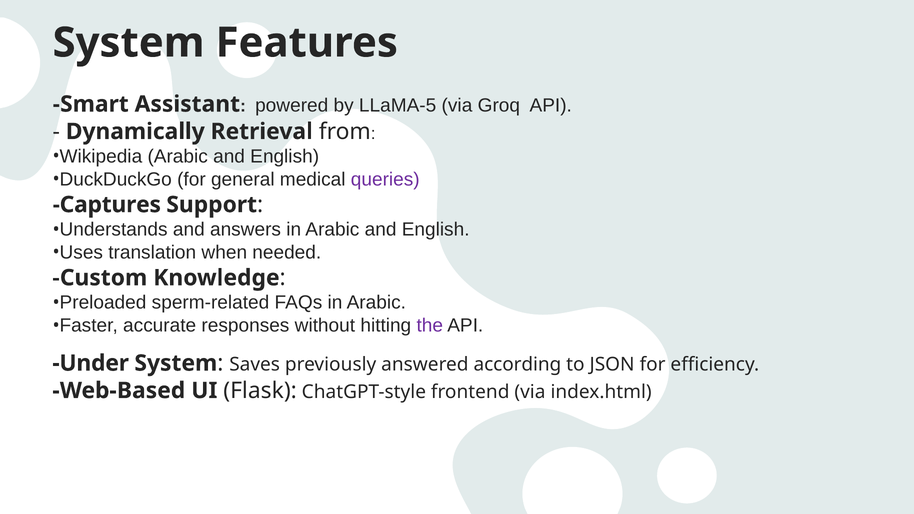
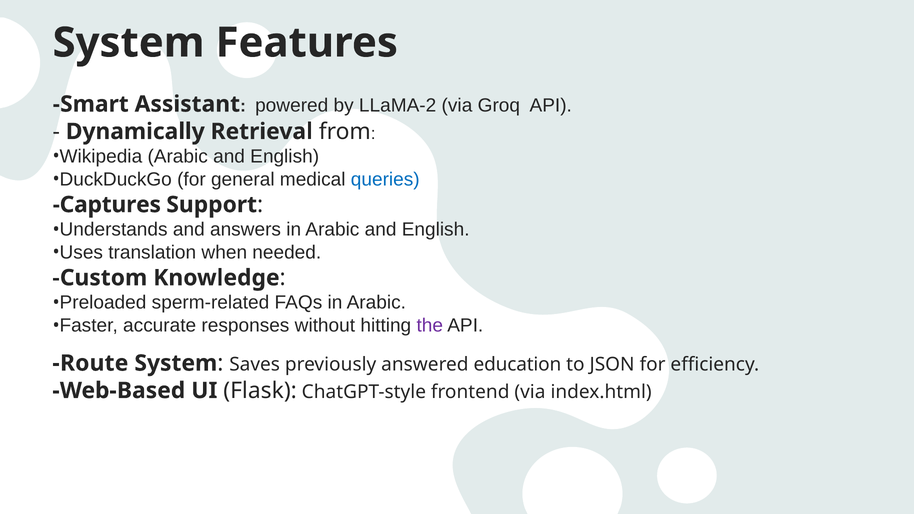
LLaMA-5: LLaMA-5 -> LLaMA-2
queries colour: purple -> blue
Under: Under -> Route
according: according -> education
